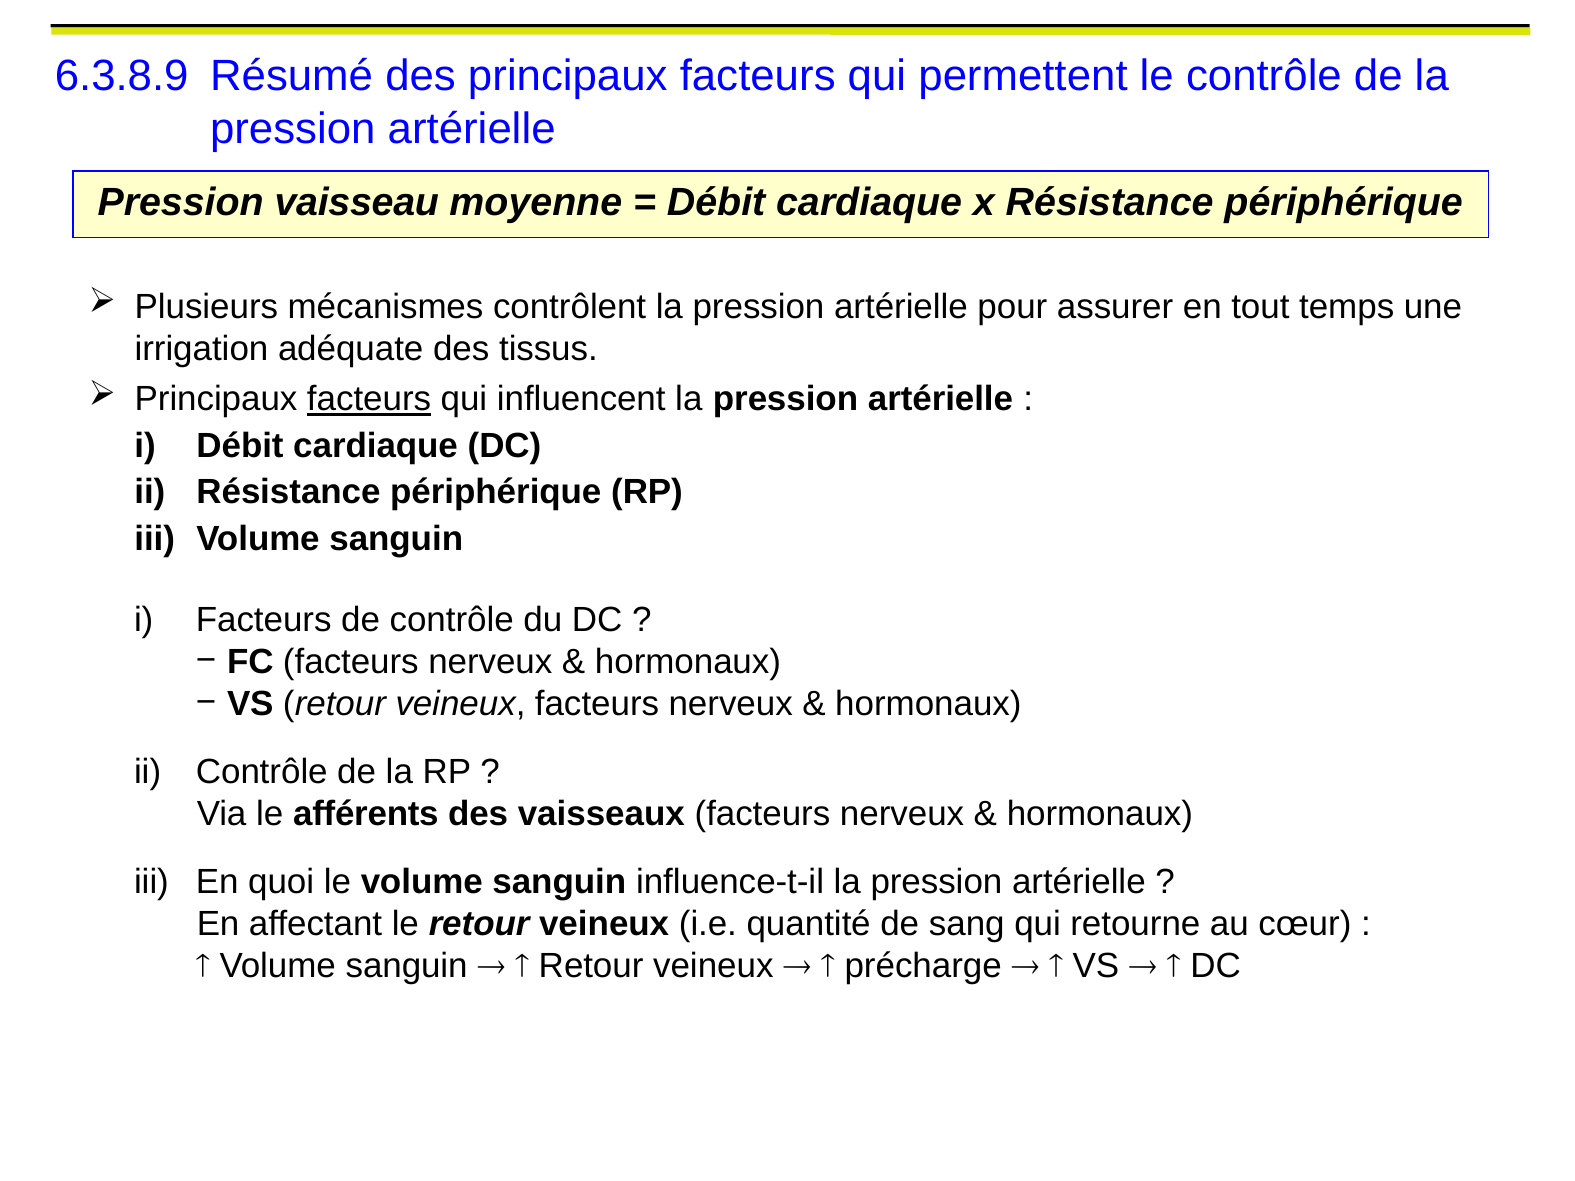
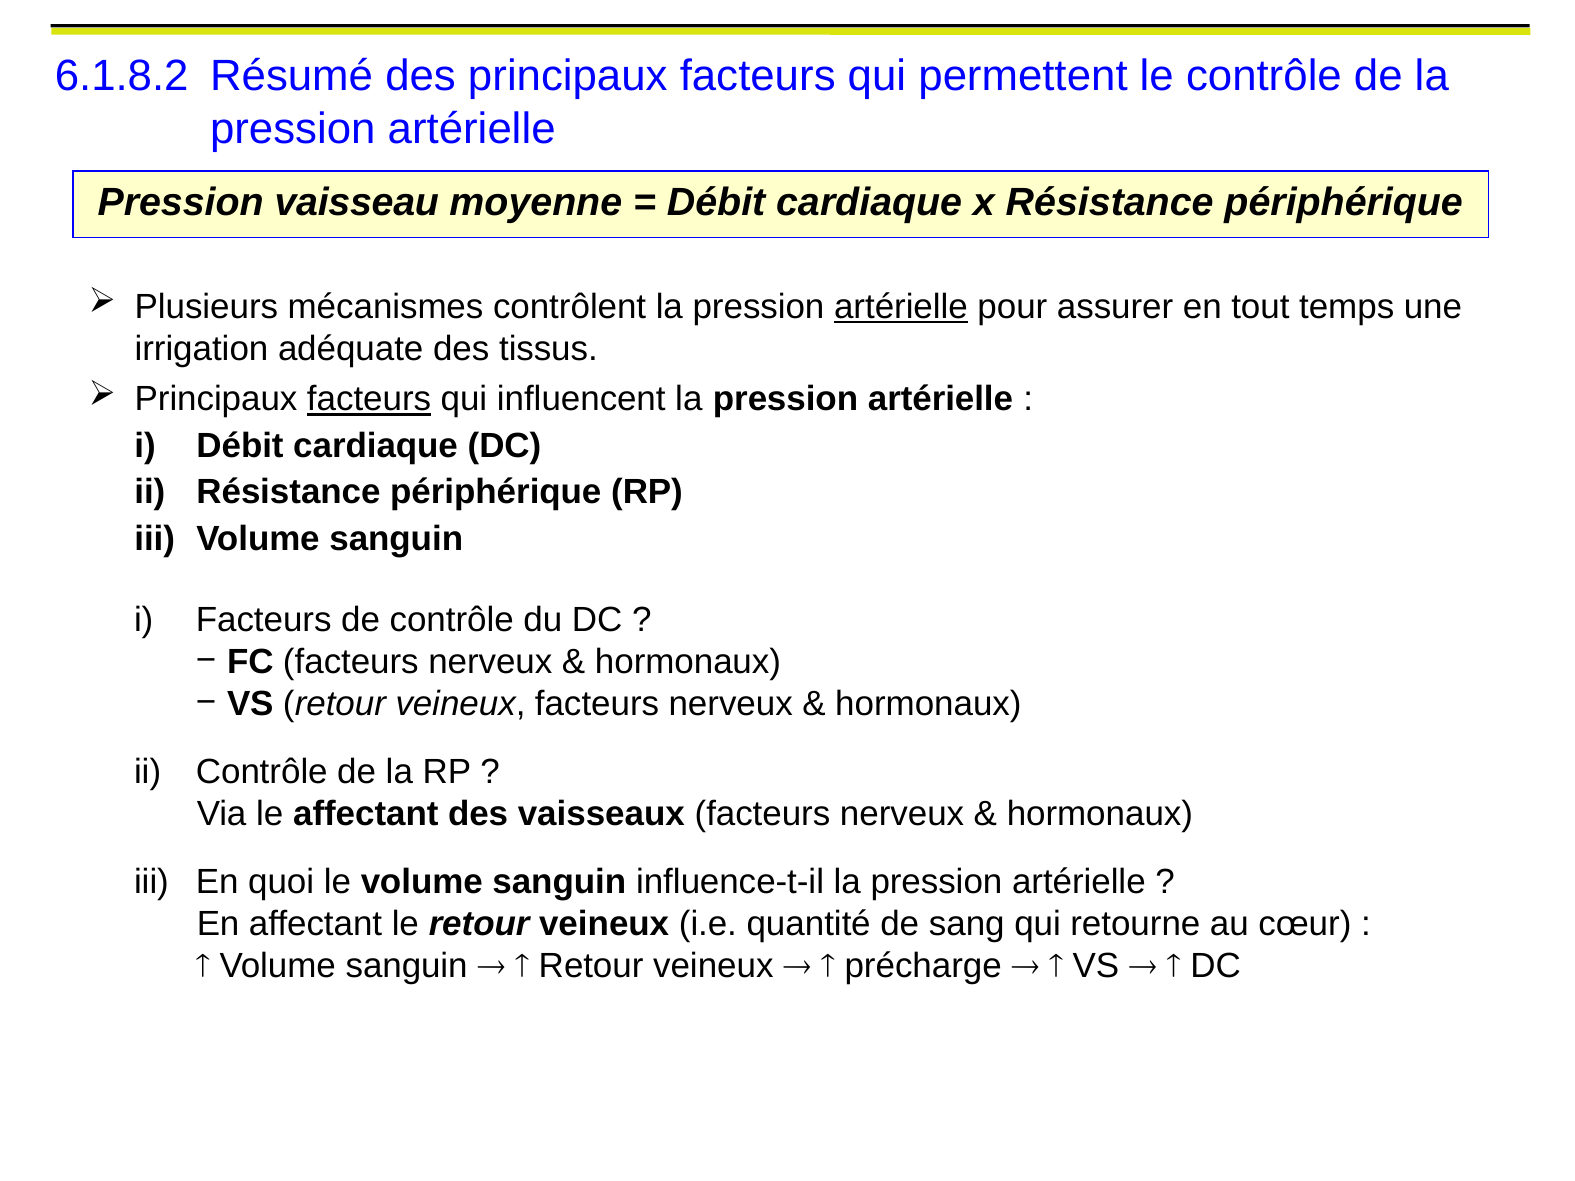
6.3.8.9: 6.3.8.9 -> 6.1.8.2
artérielle at (901, 307) underline: none -> present
le afférents: afférents -> affectant
